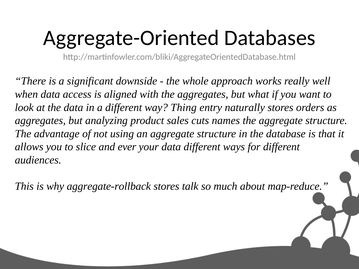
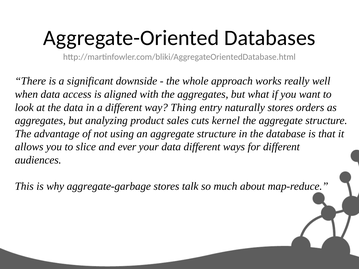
names: names -> kernel
aggregate-rollback: aggregate-rollback -> aggregate-garbage
